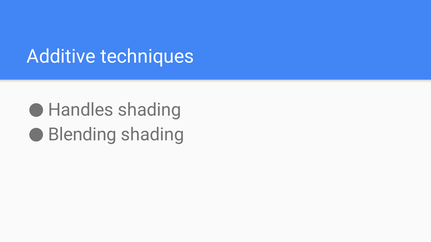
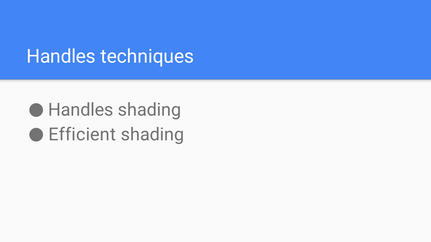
Additive at (61, 57): Additive -> Handles
Blending: Blending -> Efficient
